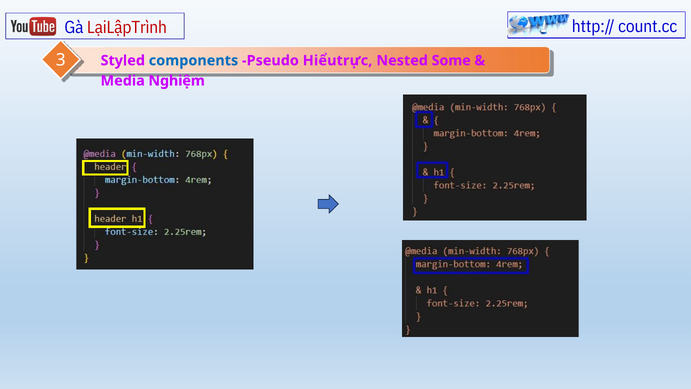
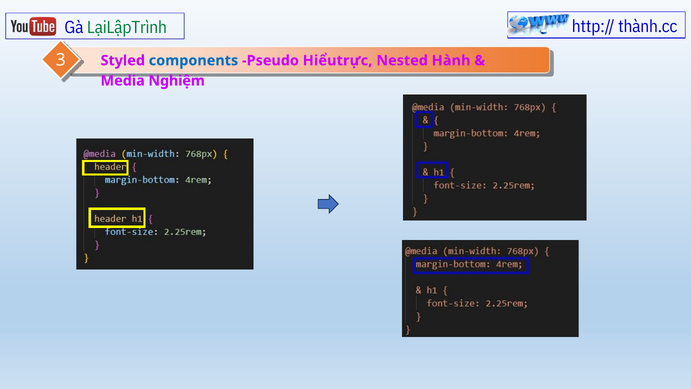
LạiLậpTrình colour: red -> green
count.cc: count.cc -> thành.cc
Some: Some -> Hành
